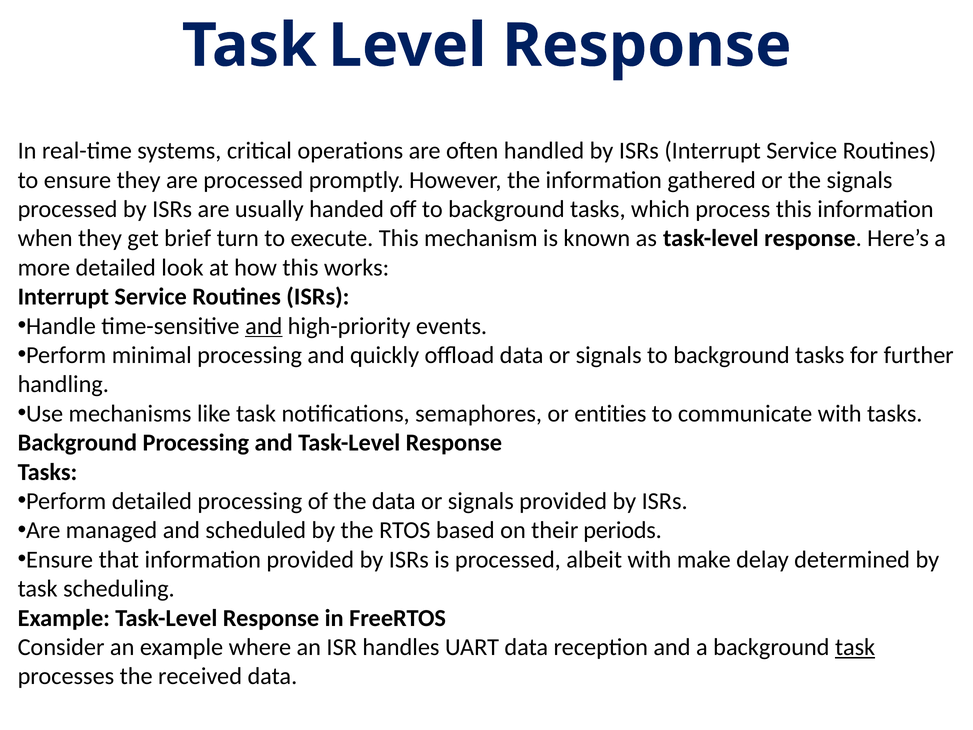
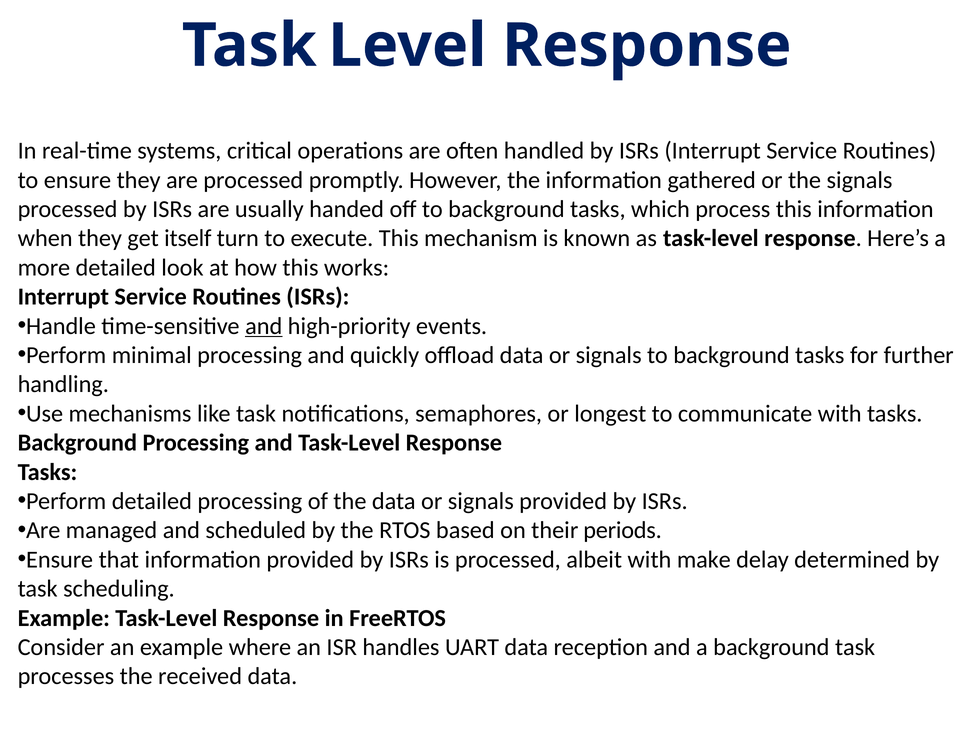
brief: brief -> itself
entities: entities -> longest
task at (855, 647) underline: present -> none
